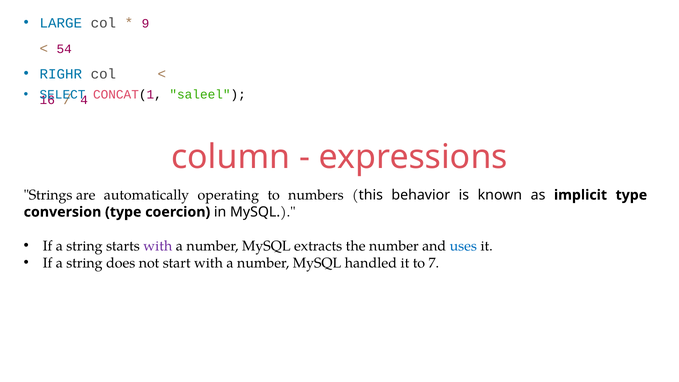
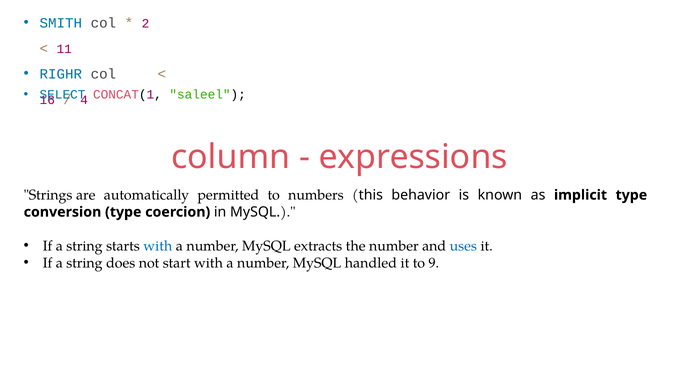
LARGE: LARGE -> SMITH
9: 9 -> 2
54: 54 -> 11
operating: operating -> permitted
with at (158, 246) colour: purple -> blue
7: 7 -> 9
